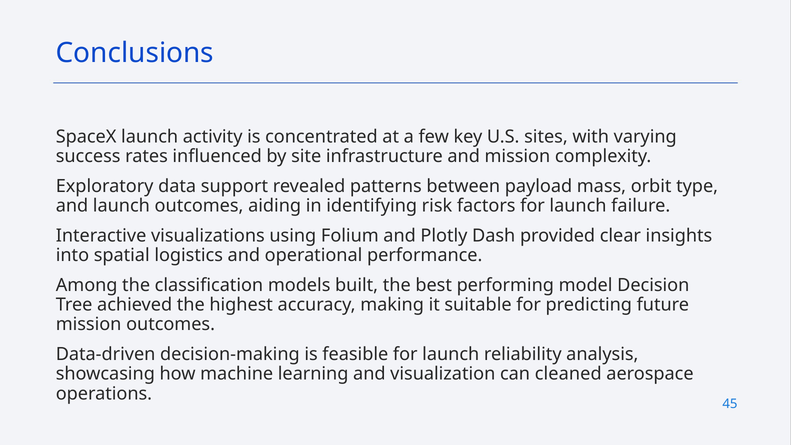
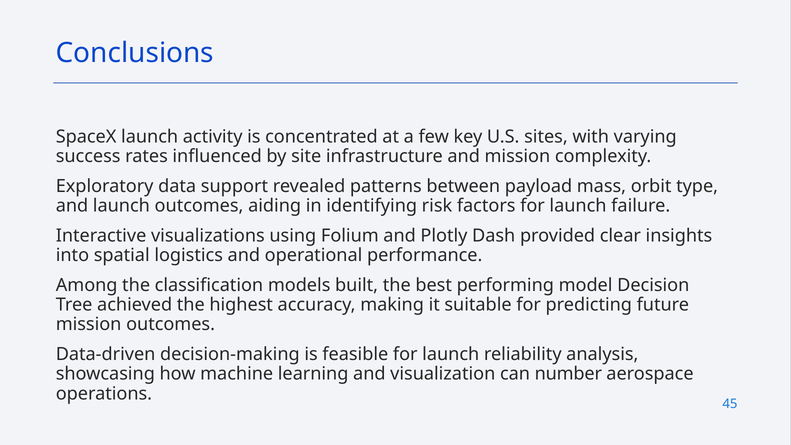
cleaned: cleaned -> number
